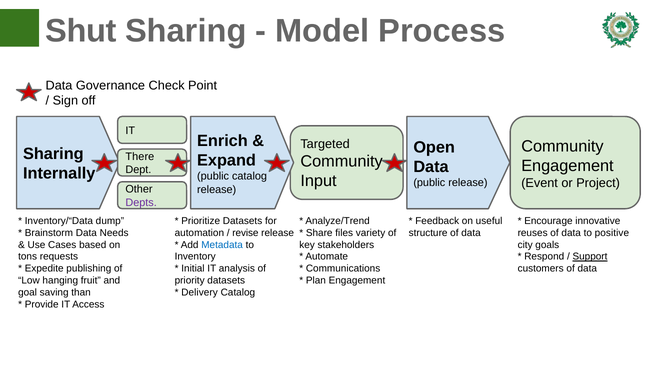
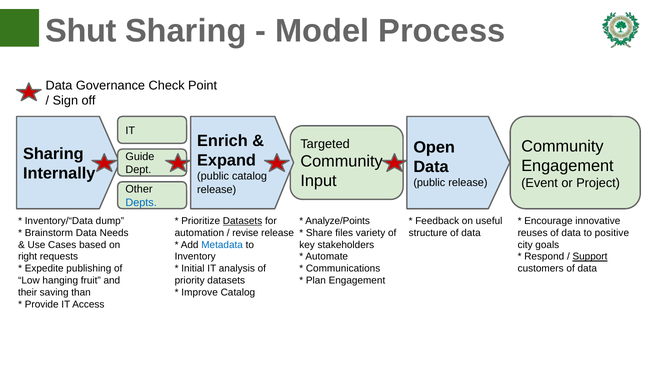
There: There -> Guide
Depts colour: purple -> blue
Datasets at (243, 221) underline: none -> present
Analyze/Trend: Analyze/Trend -> Analyze/Points
tons: tons -> right
goal: goal -> their
Delivery: Delivery -> Improve
